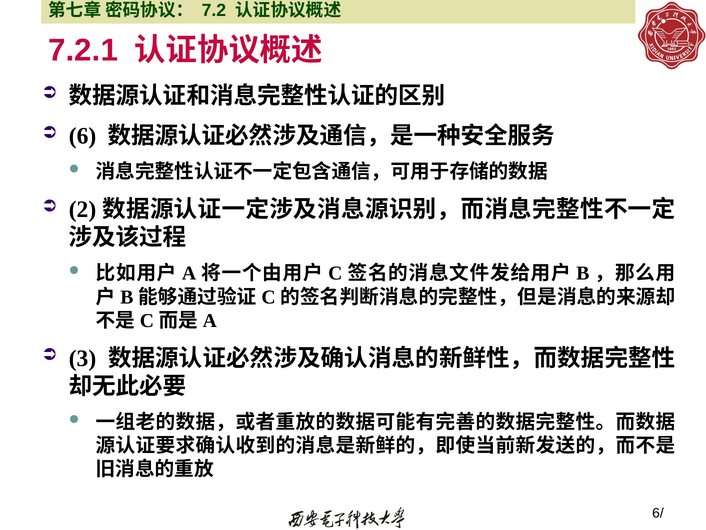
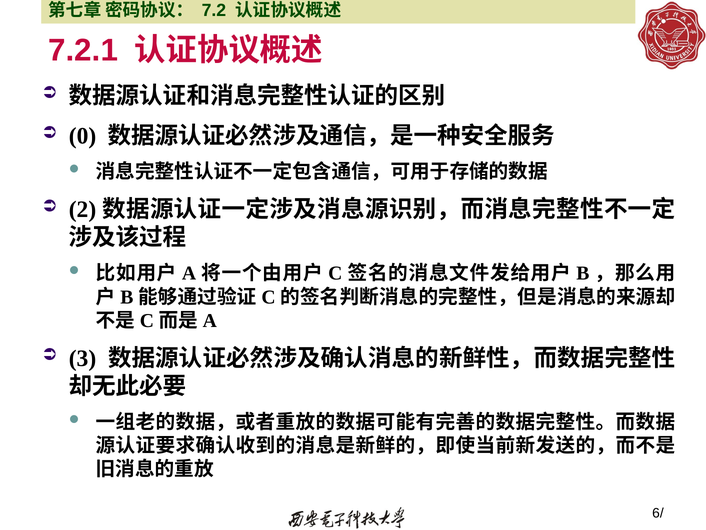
6: 6 -> 0
